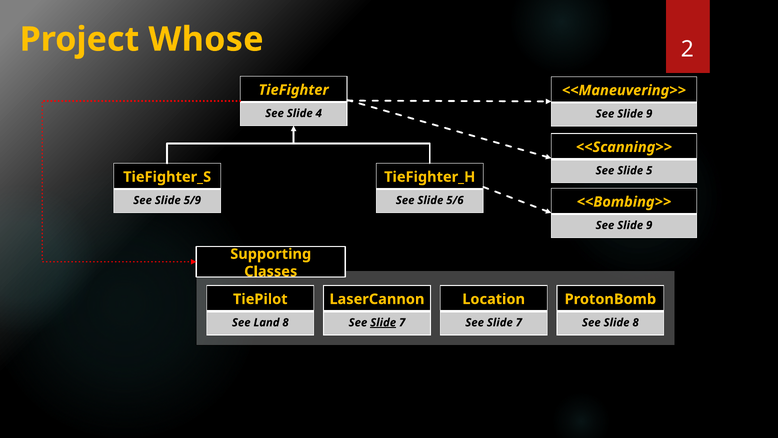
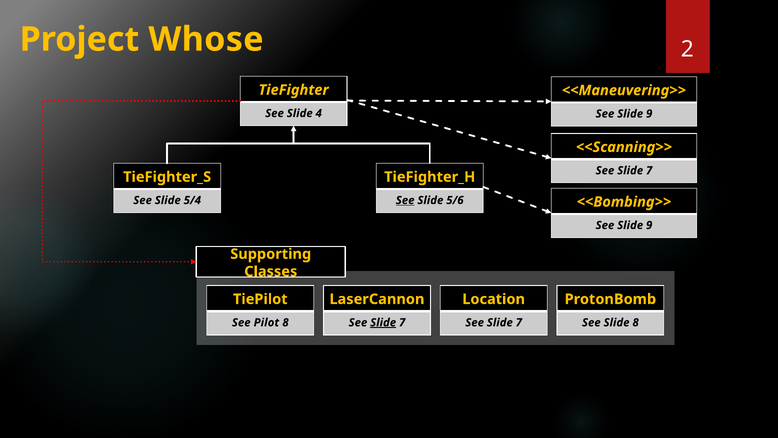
5 at (649, 170): 5 -> 7
5/9: 5/9 -> 5/4
See at (405, 200) underline: none -> present
Land: Land -> Pilot
